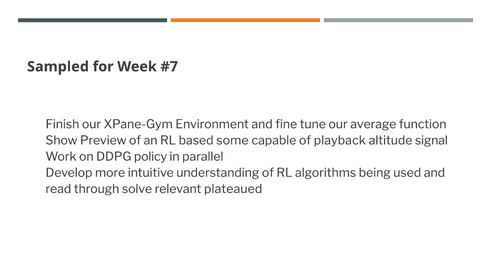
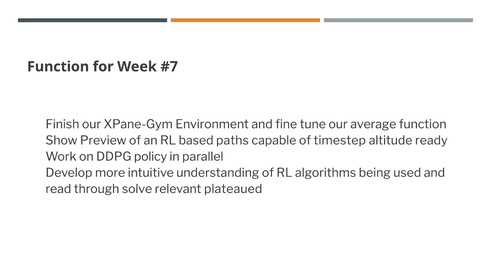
Sampled at (58, 67): Sampled -> Function
some: some -> paths
playback: playback -> timestep
signal: signal -> ready
